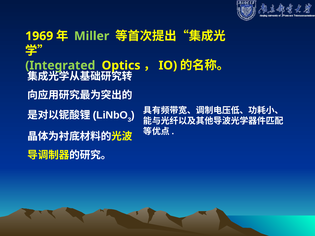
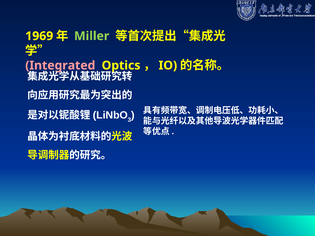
Integrated colour: light green -> pink
